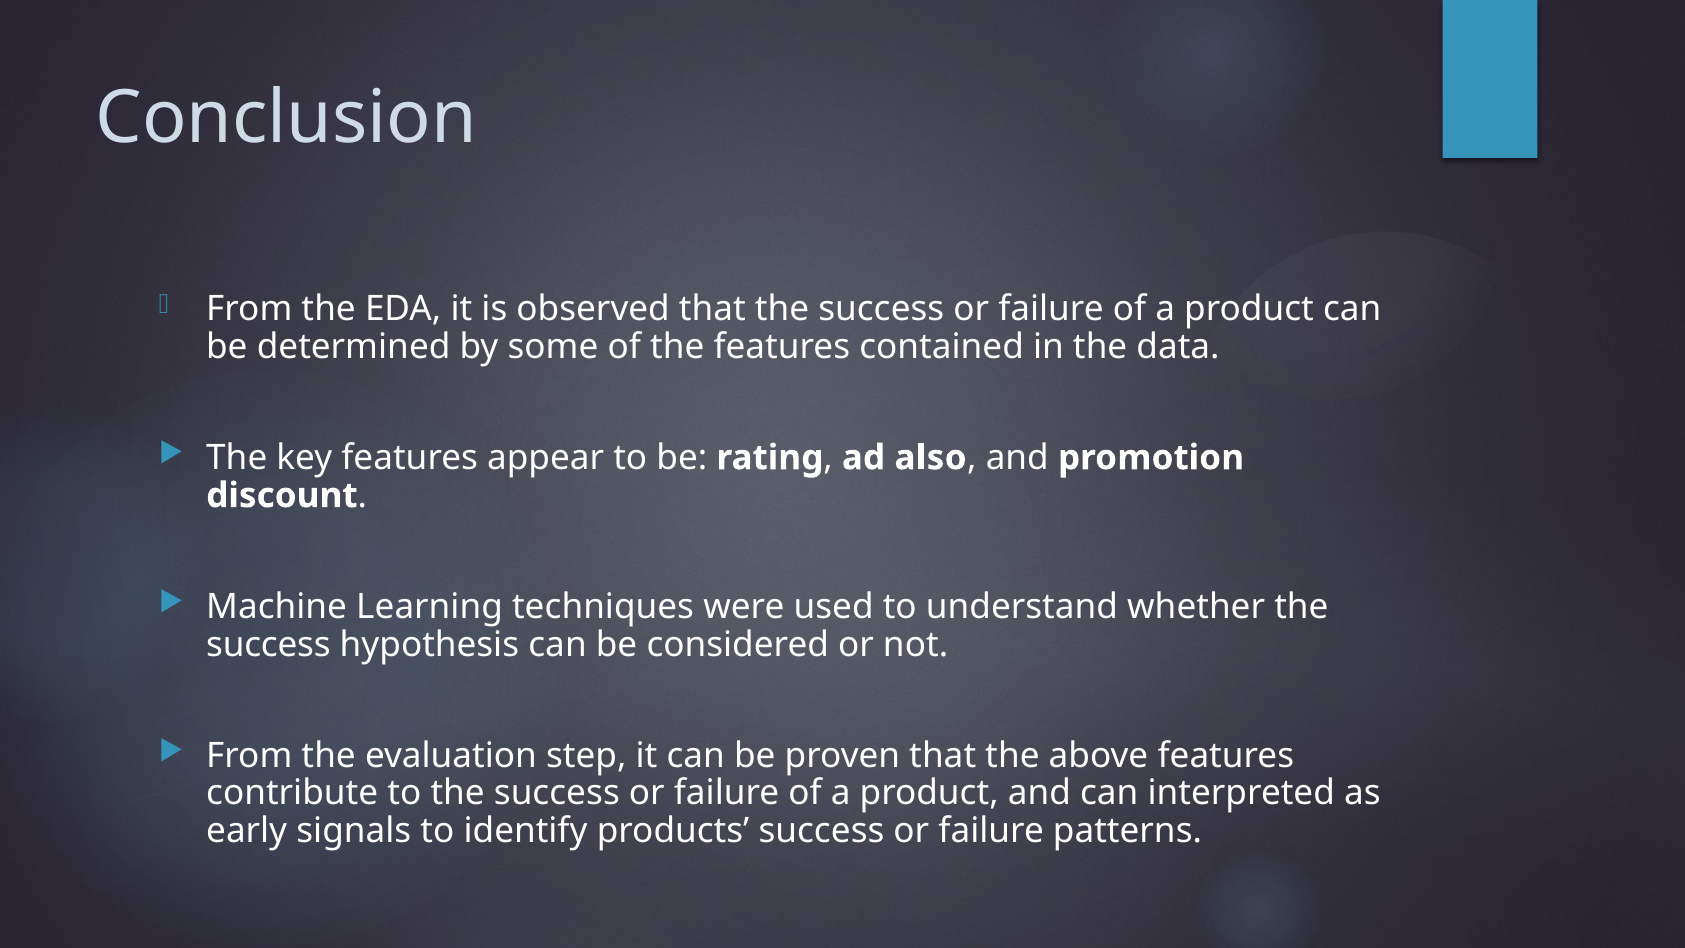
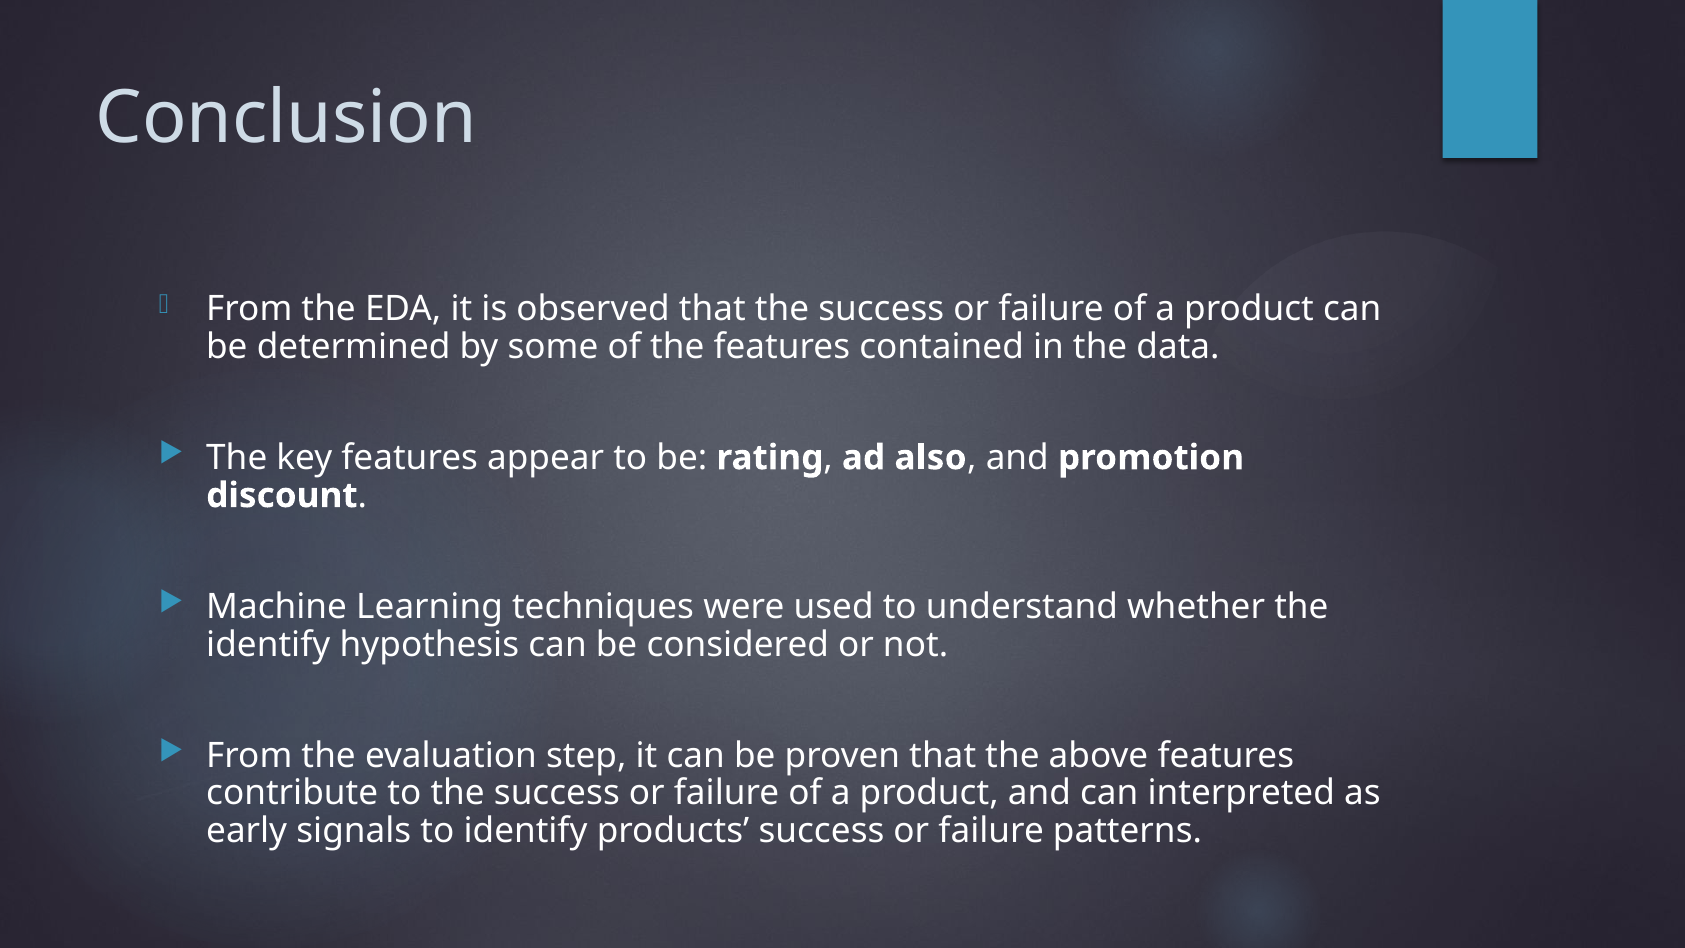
success at (268, 644): success -> identify
